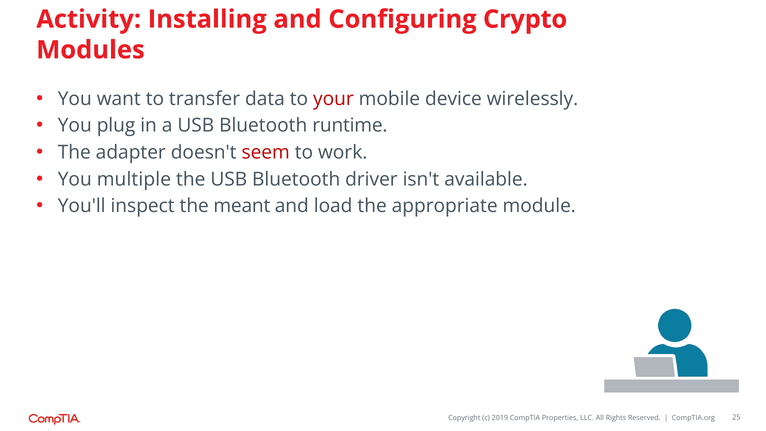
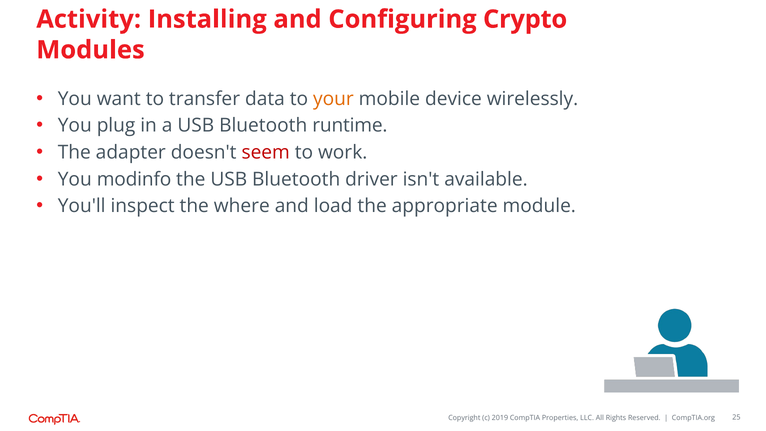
your colour: red -> orange
multiple: multiple -> modinfo
meant: meant -> where
